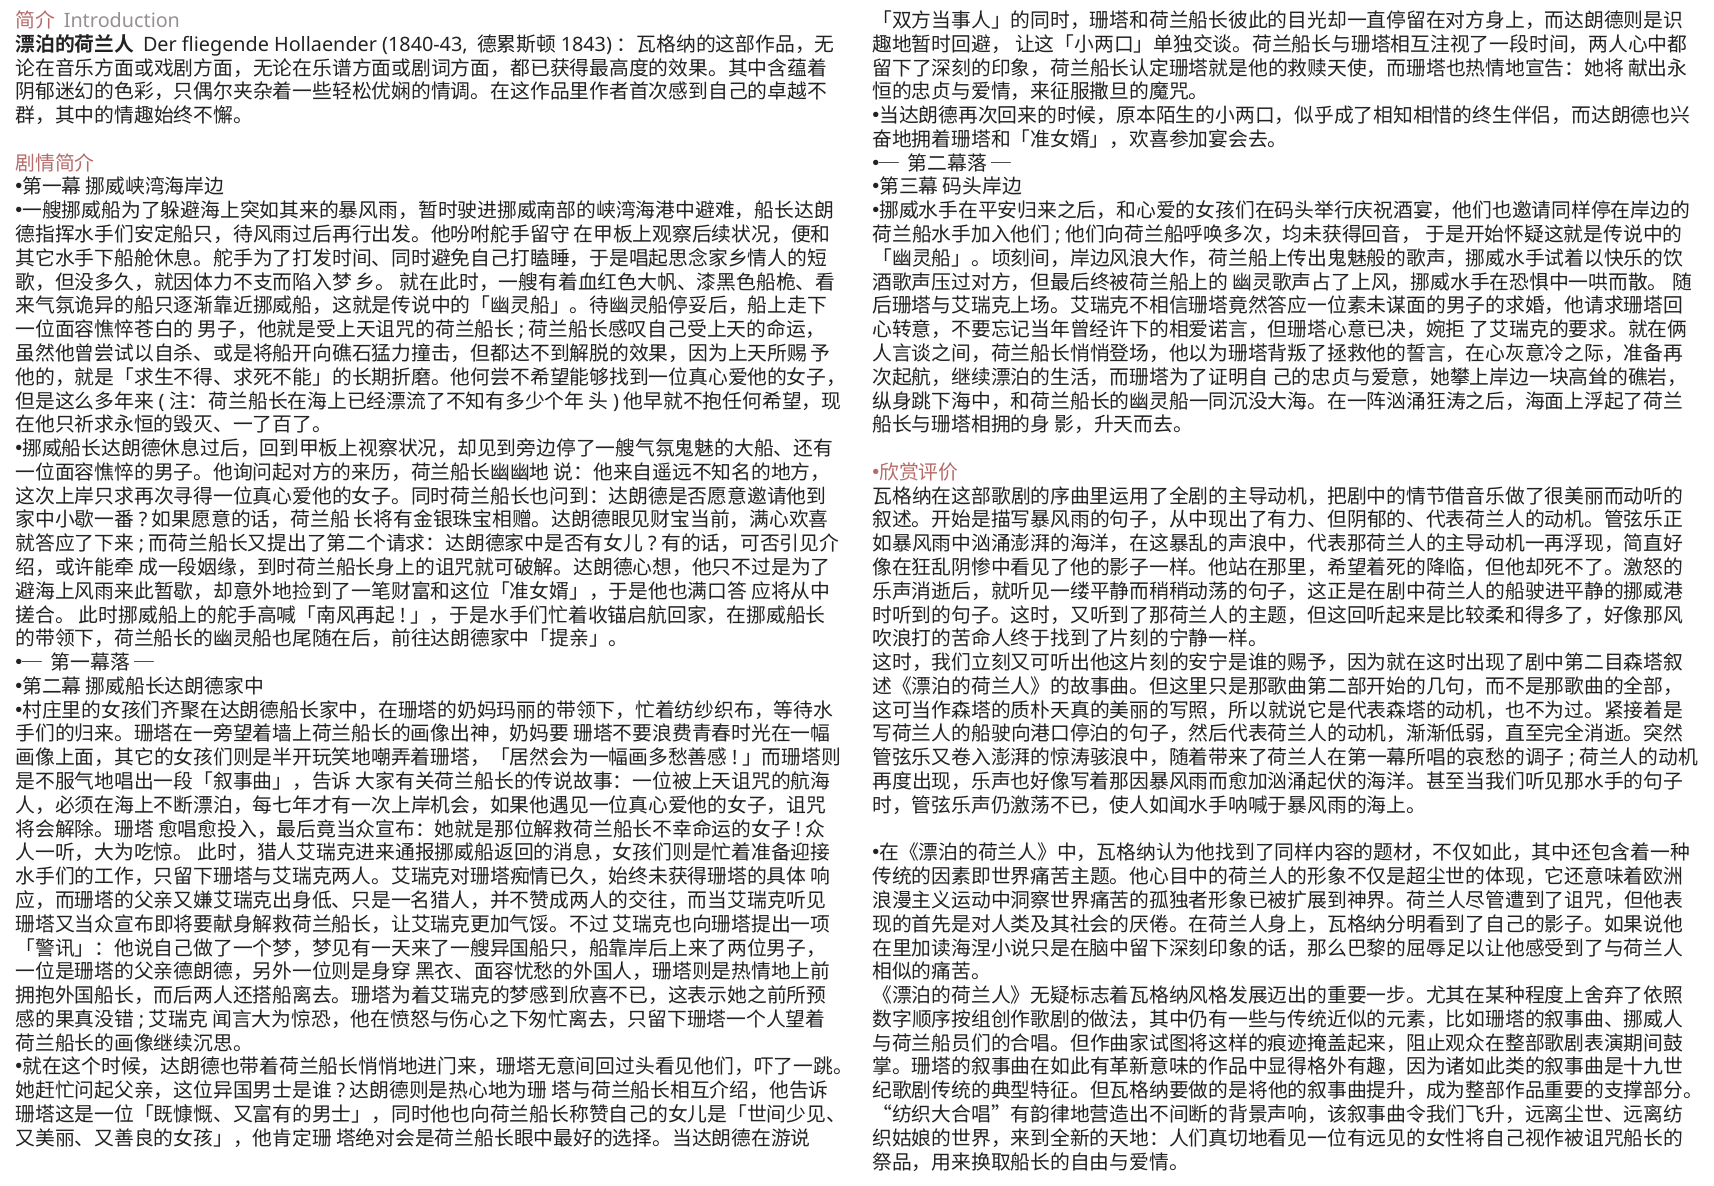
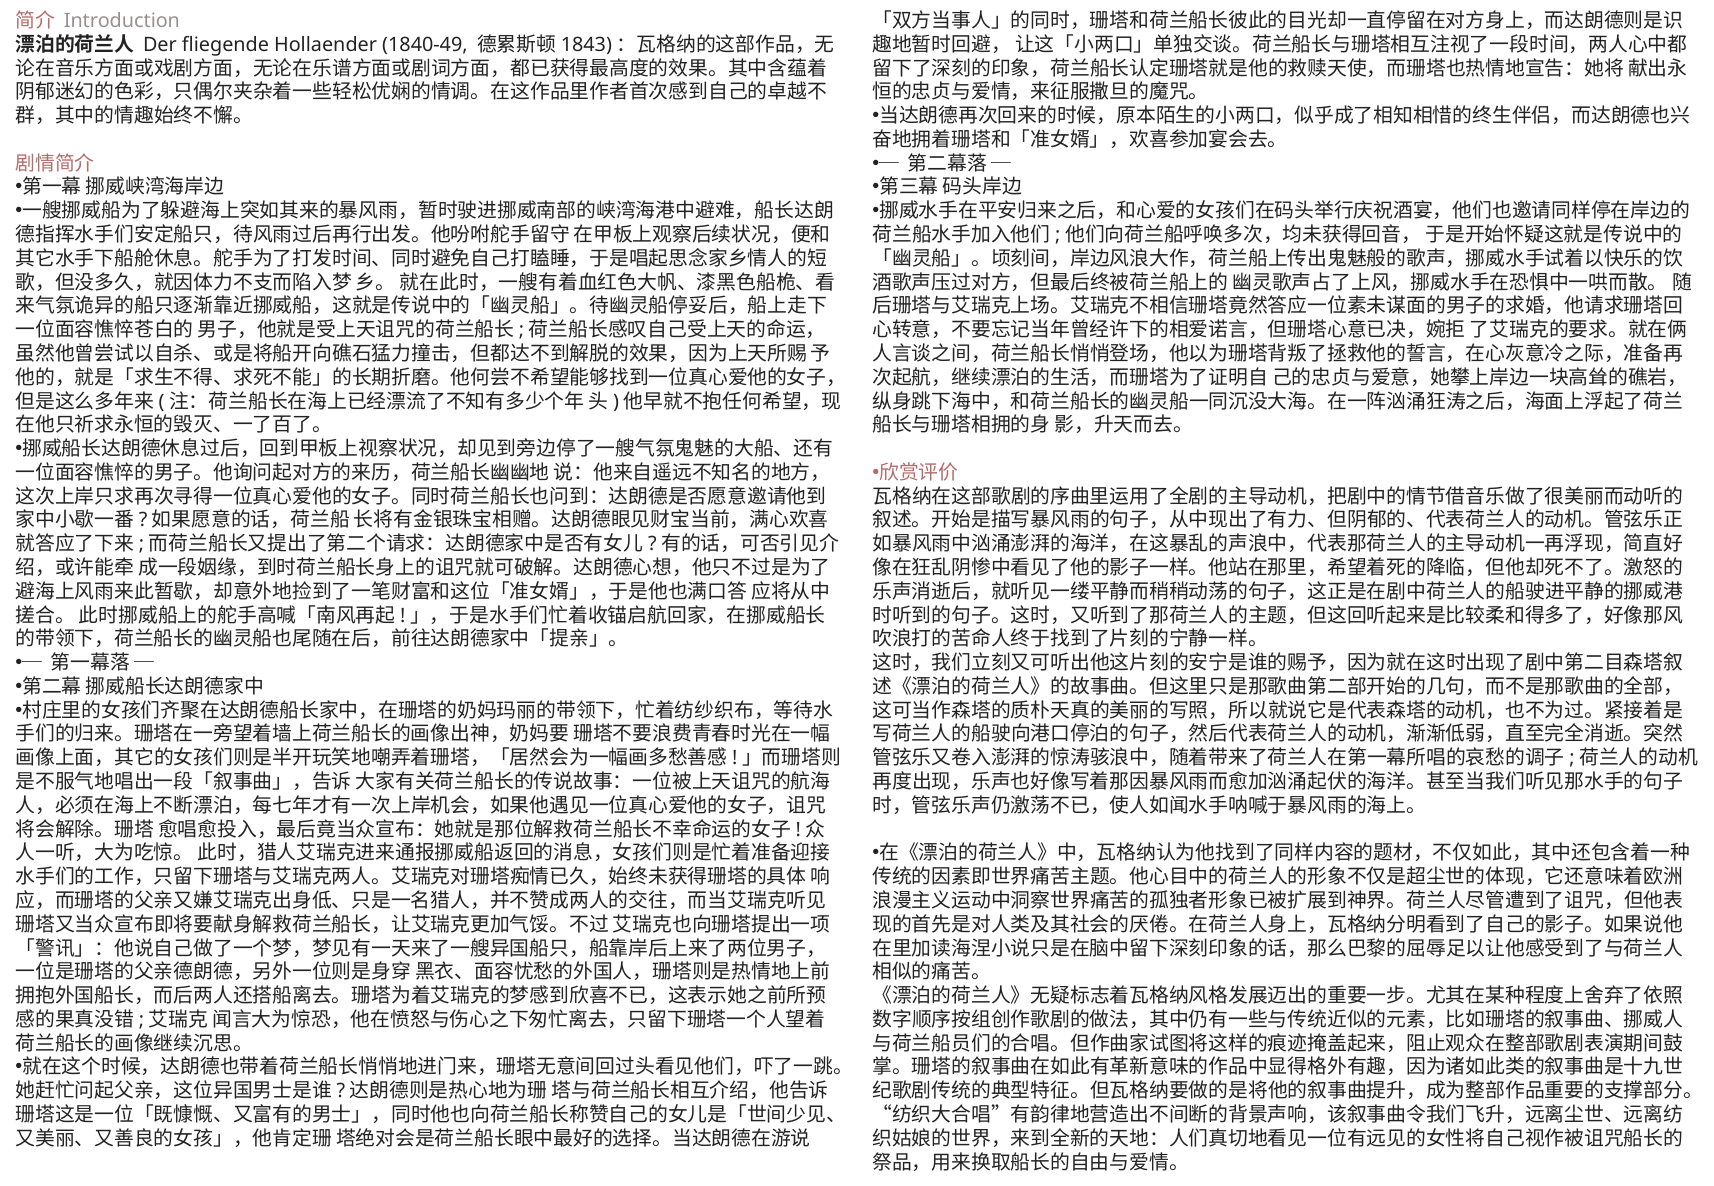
1840-43: 1840-43 -> 1840-49
